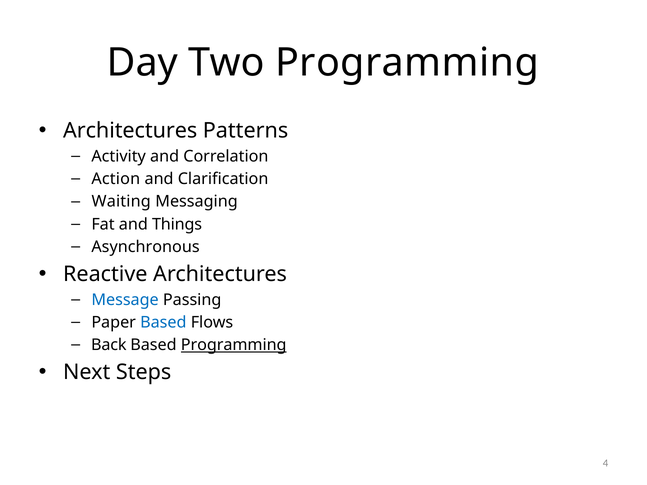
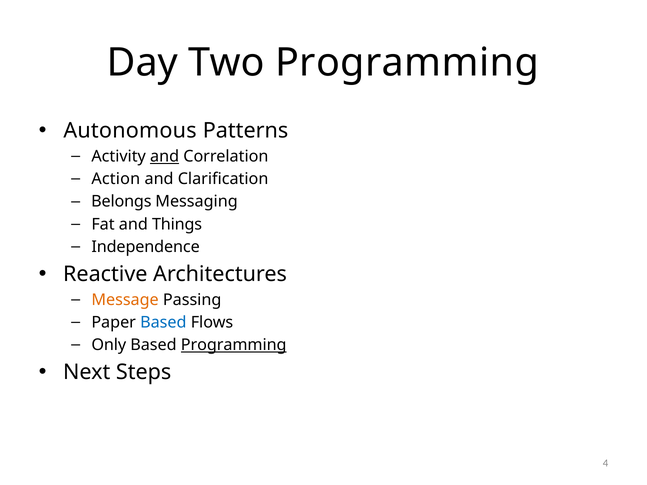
Architectures at (130, 131): Architectures -> Autonomous
and at (165, 156) underline: none -> present
Waiting: Waiting -> Belongs
Asynchronous: Asynchronous -> Independence
Message colour: blue -> orange
Back: Back -> Only
